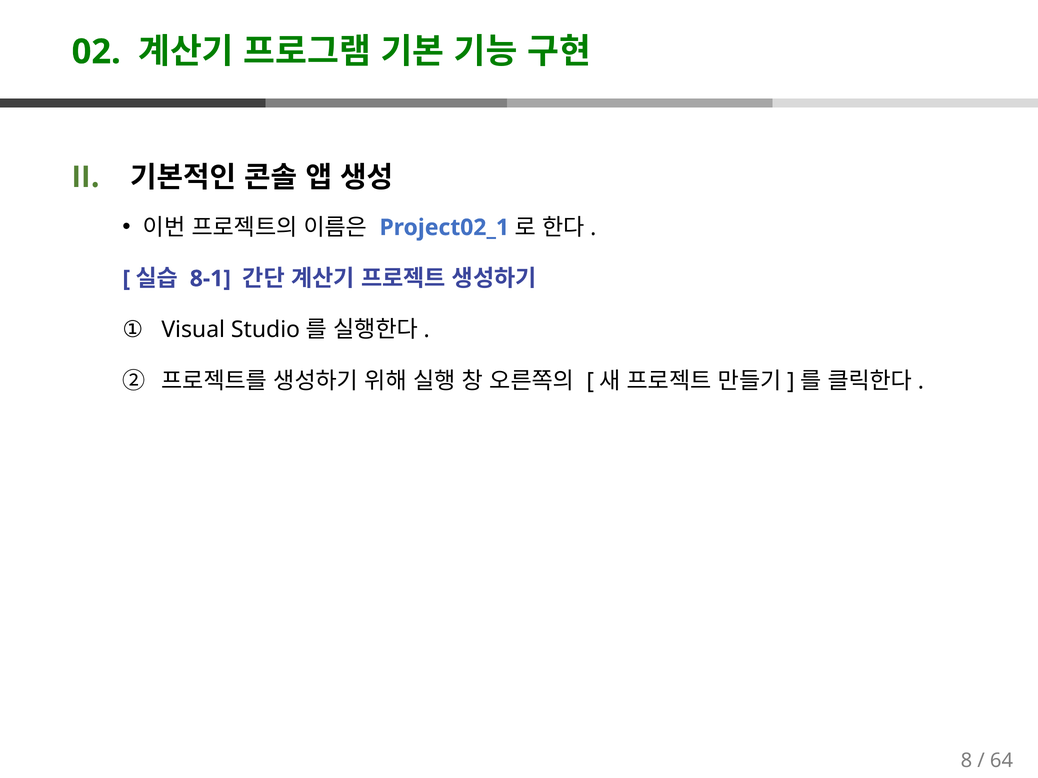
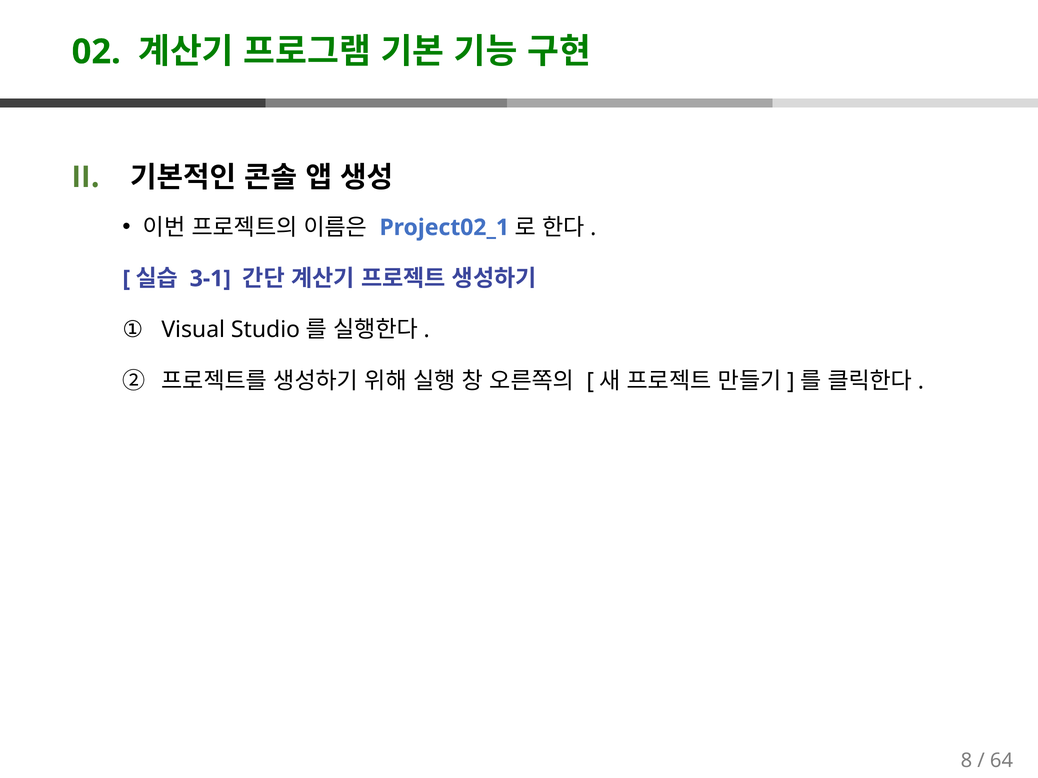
8-1: 8-1 -> 3-1
